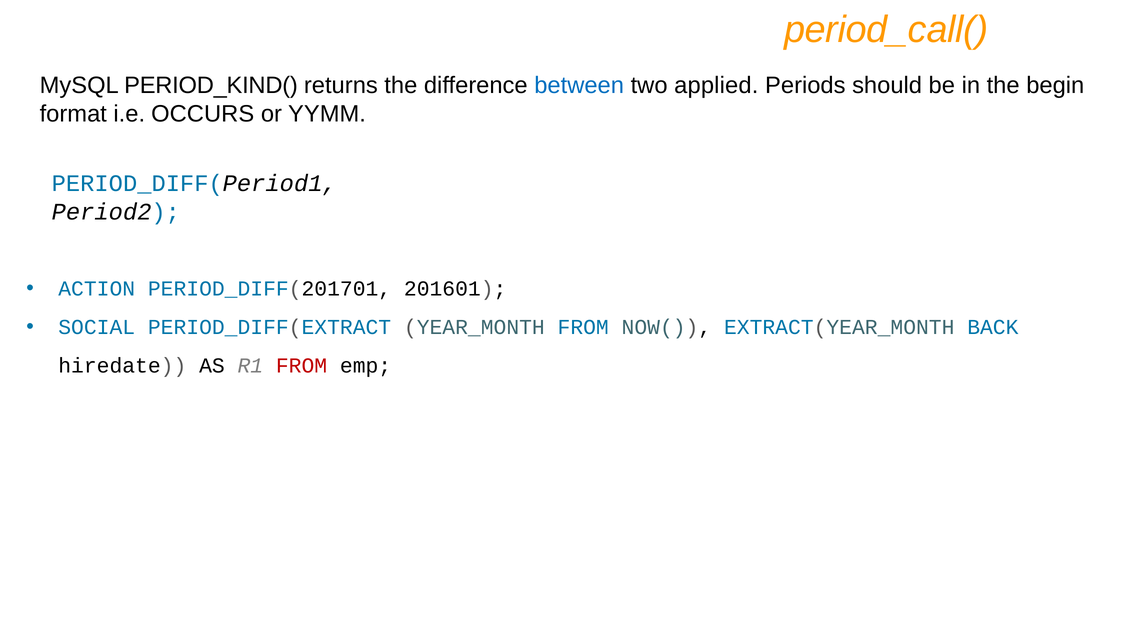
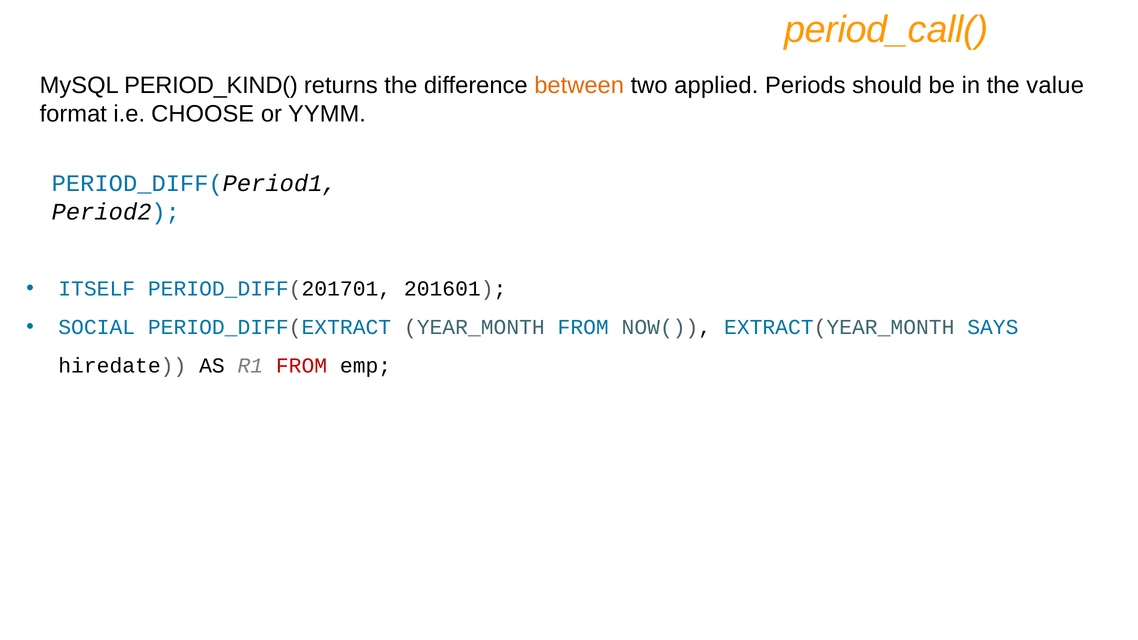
between colour: blue -> orange
begin: begin -> value
OCCURS: OCCURS -> CHOOSE
ACTION: ACTION -> ITSELF
BACK: BACK -> SAYS
